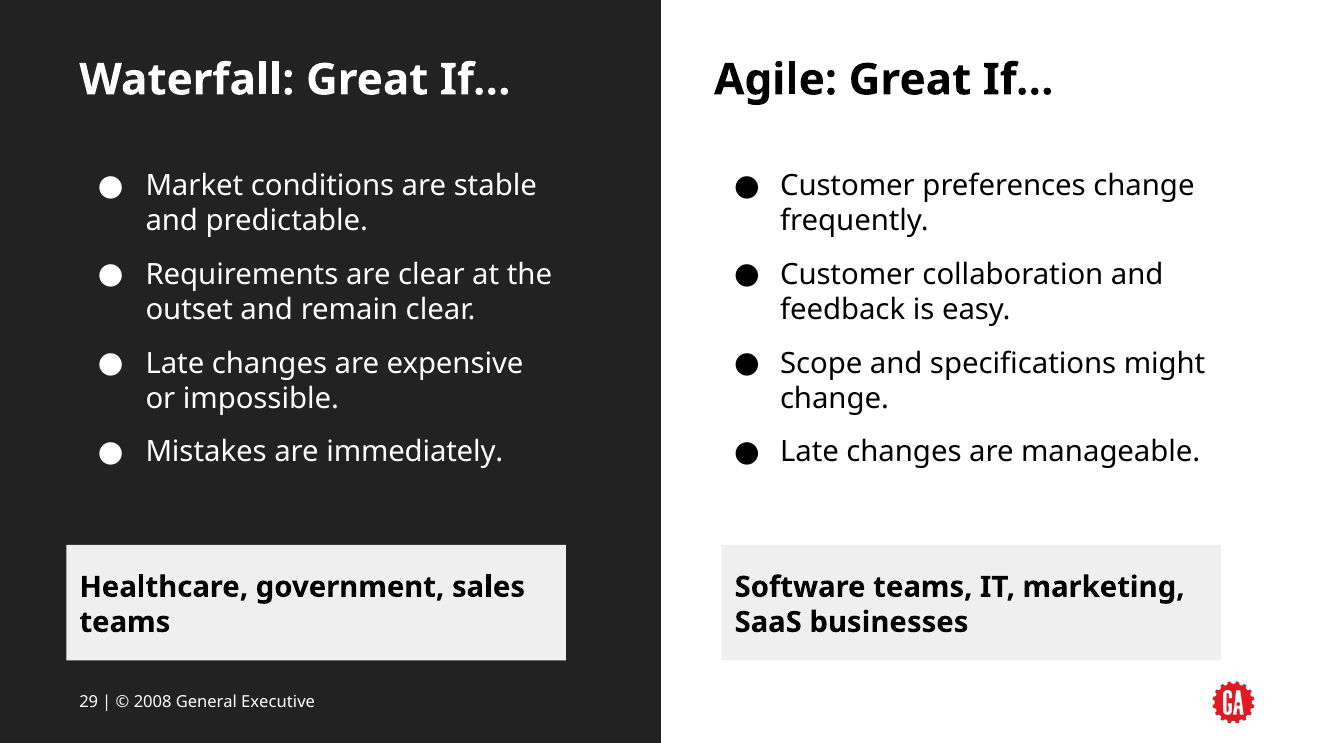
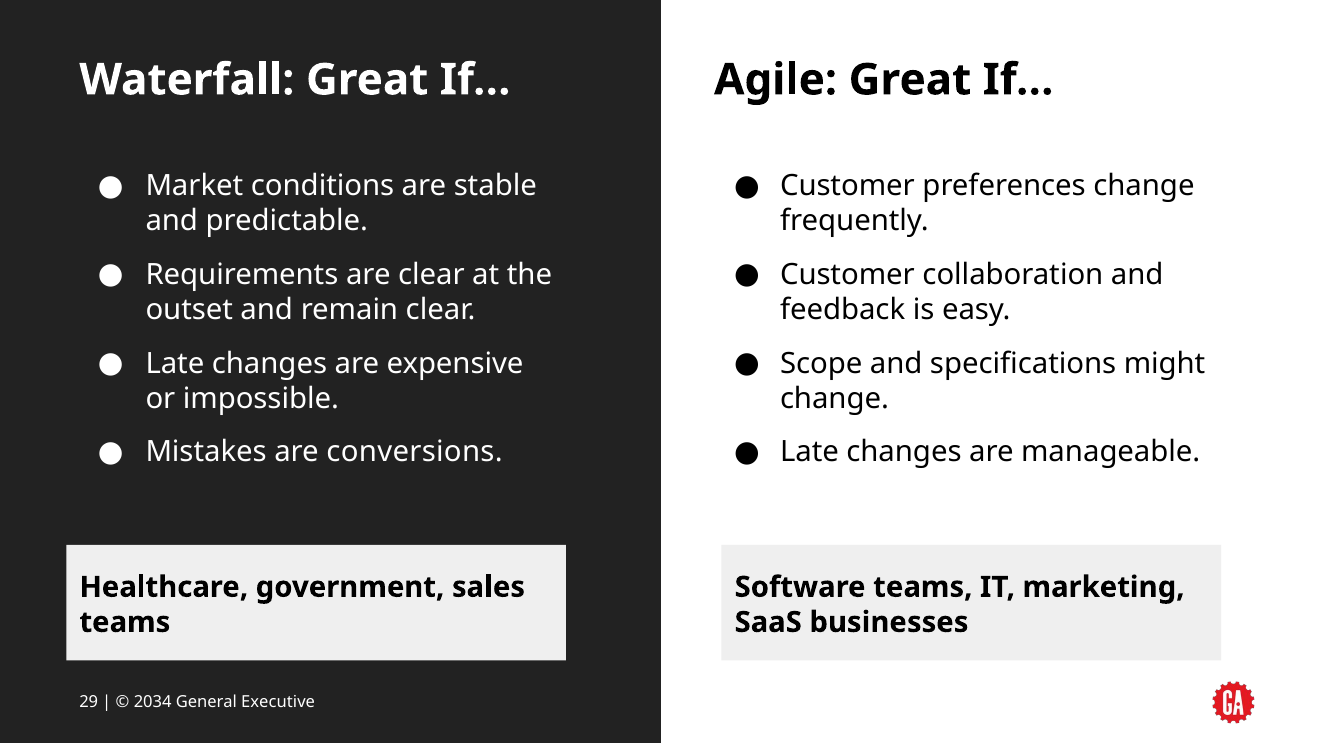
immediately: immediately -> conversions
2008: 2008 -> 2034
